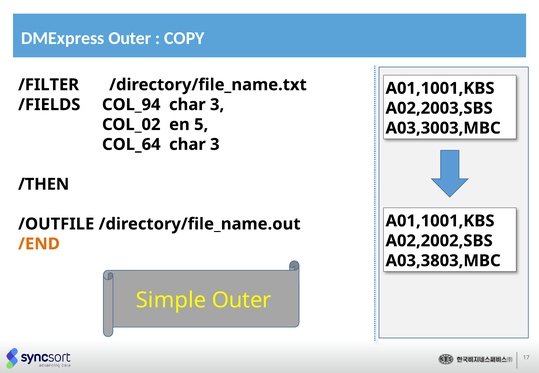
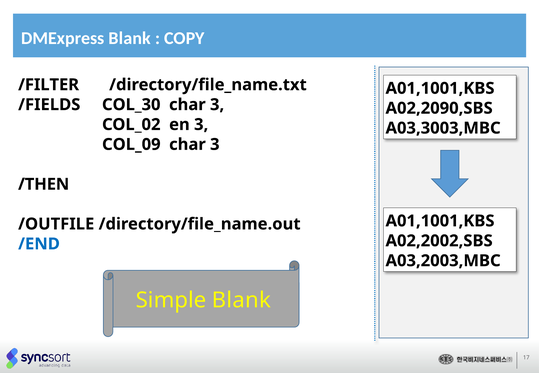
DMExpress Outer: Outer -> Blank
COL_94: COL_94 -> COL_30
A02,2003,SBS: A02,2003,SBS -> A02,2090,SBS
en 5: 5 -> 3
COL_64: COL_64 -> COL_09
/END colour: orange -> blue
A03,3803,MBC: A03,3803,MBC -> A03,2003,MBC
Simple Outer: Outer -> Blank
